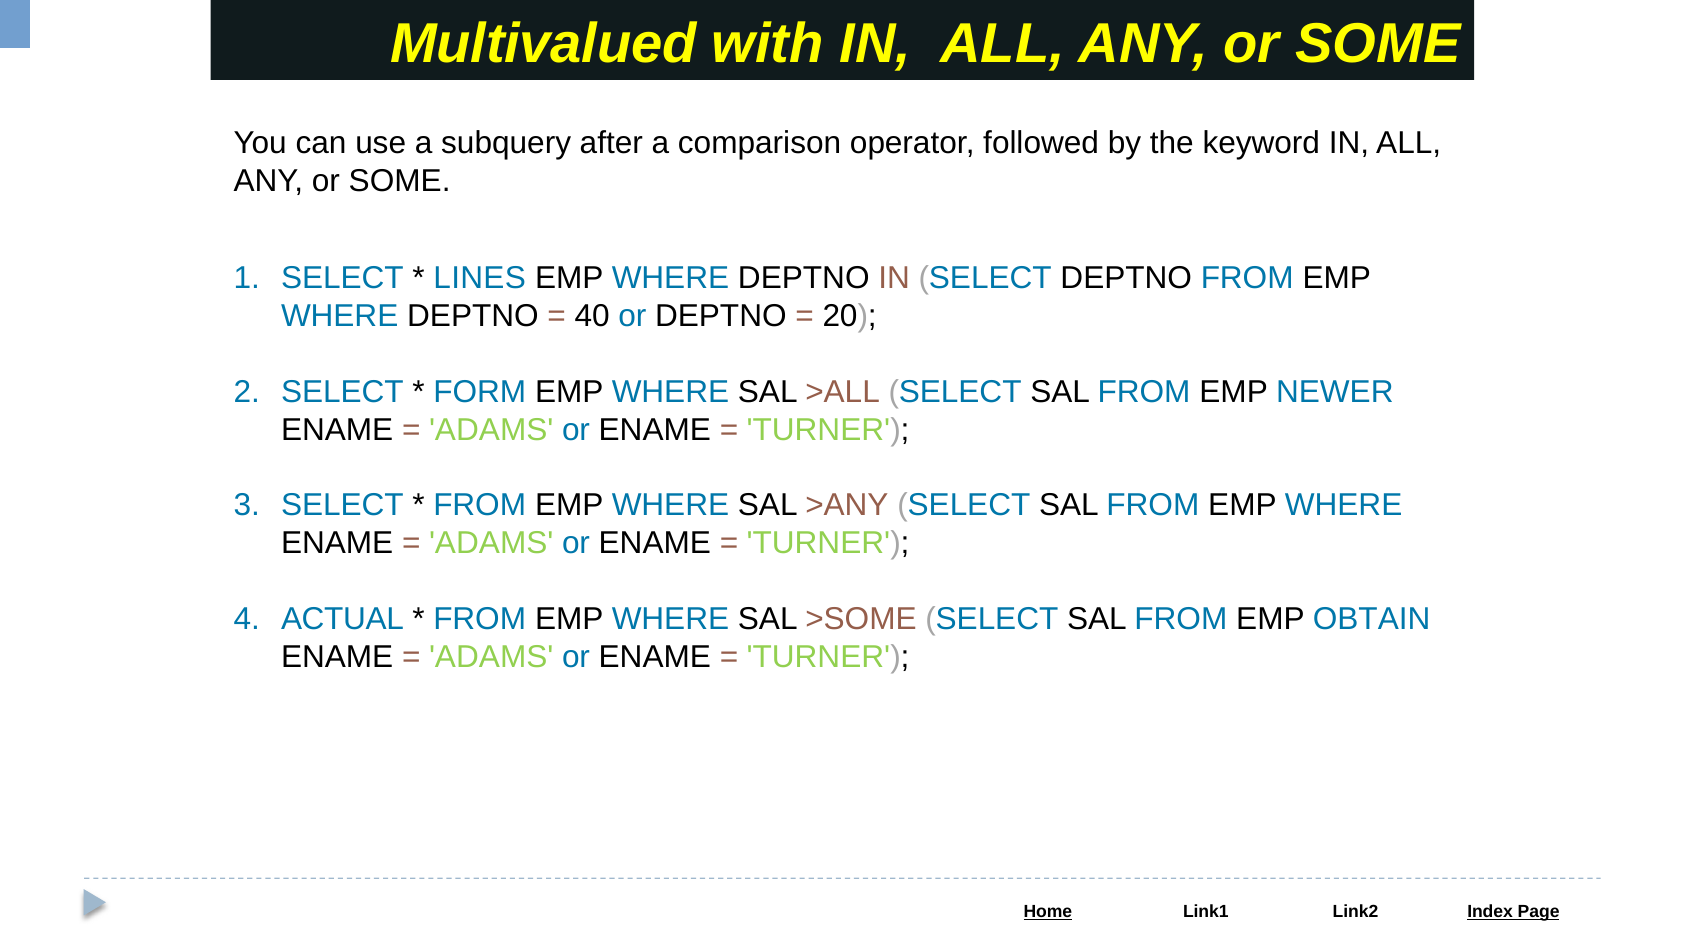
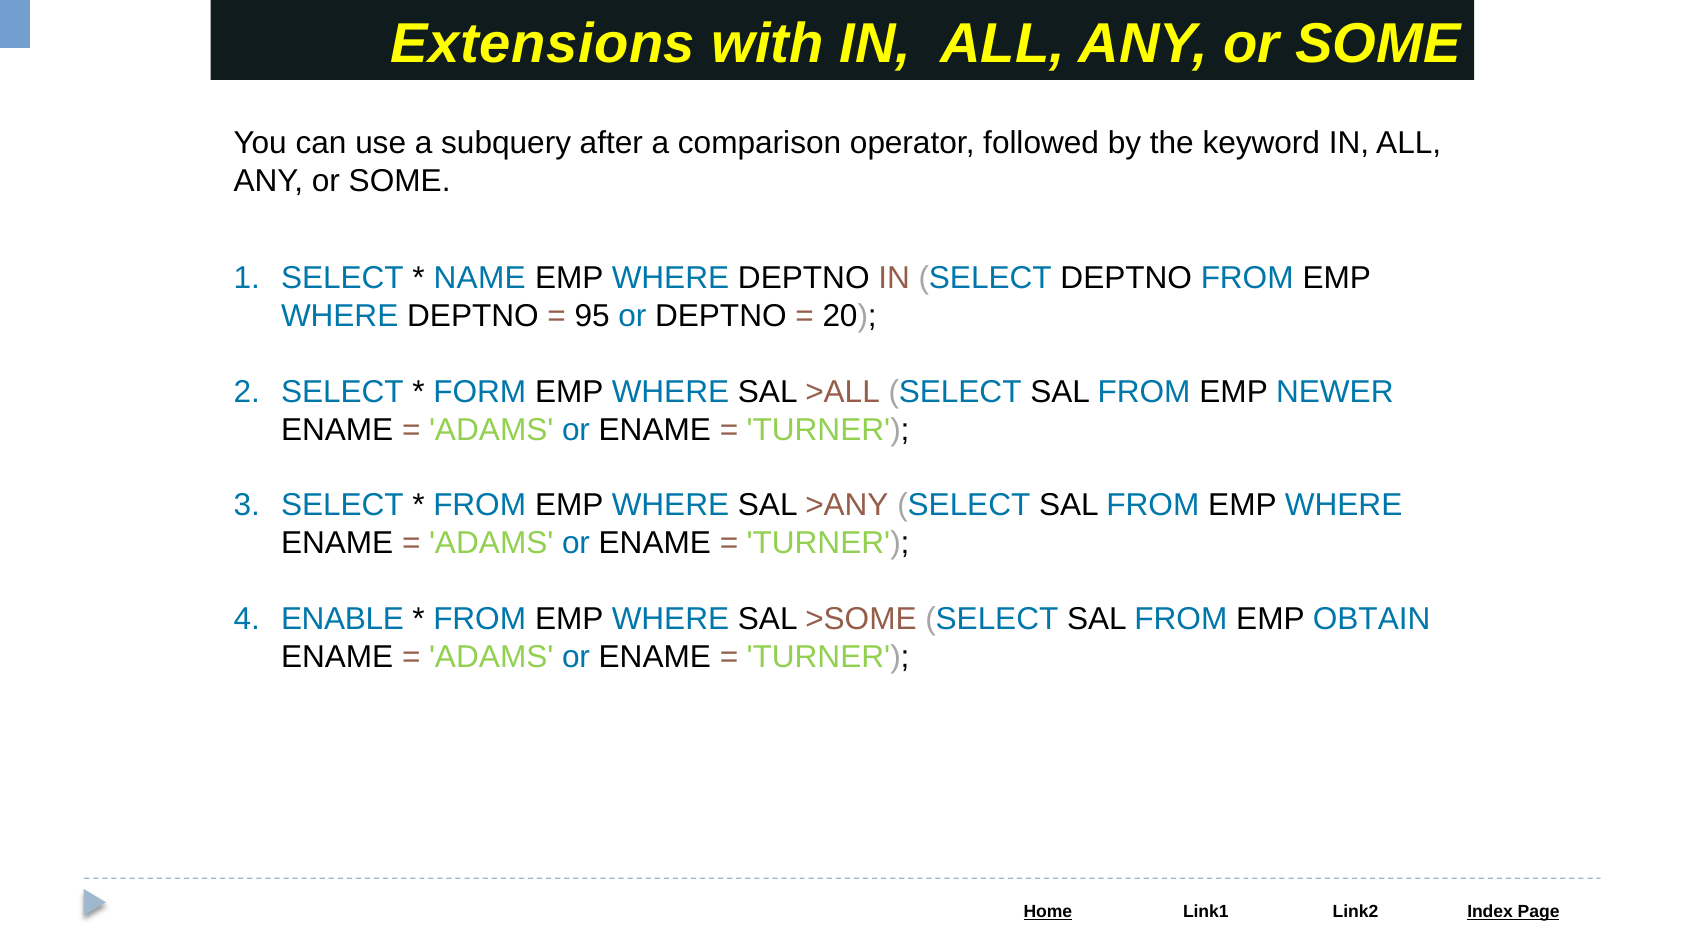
Multivalued: Multivalued -> Extensions
LINES: LINES -> NAME
40: 40 -> 95
ACTUAL: ACTUAL -> ENABLE
